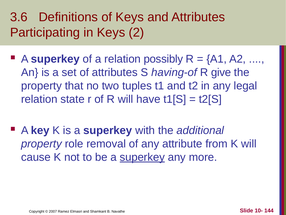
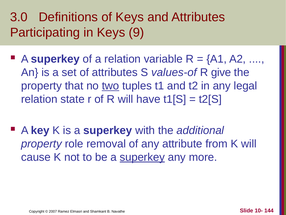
3.6: 3.6 -> 3.0
2: 2 -> 9
possibly: possibly -> variable
having-of: having-of -> values-of
two underline: none -> present
